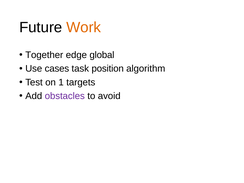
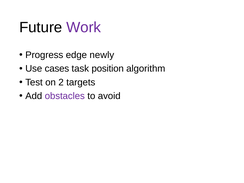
Work colour: orange -> purple
Together: Together -> Progress
global: global -> newly
1: 1 -> 2
